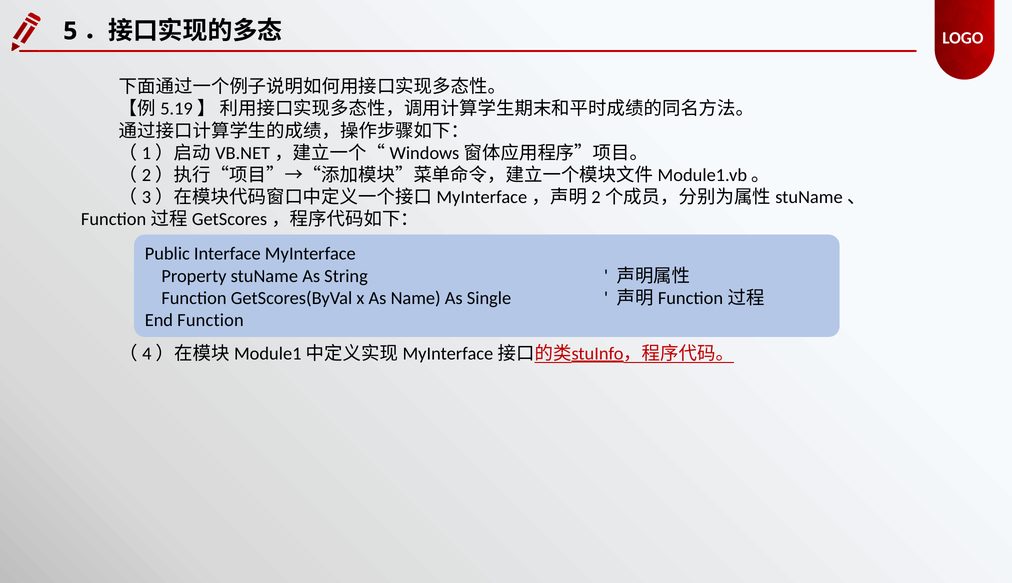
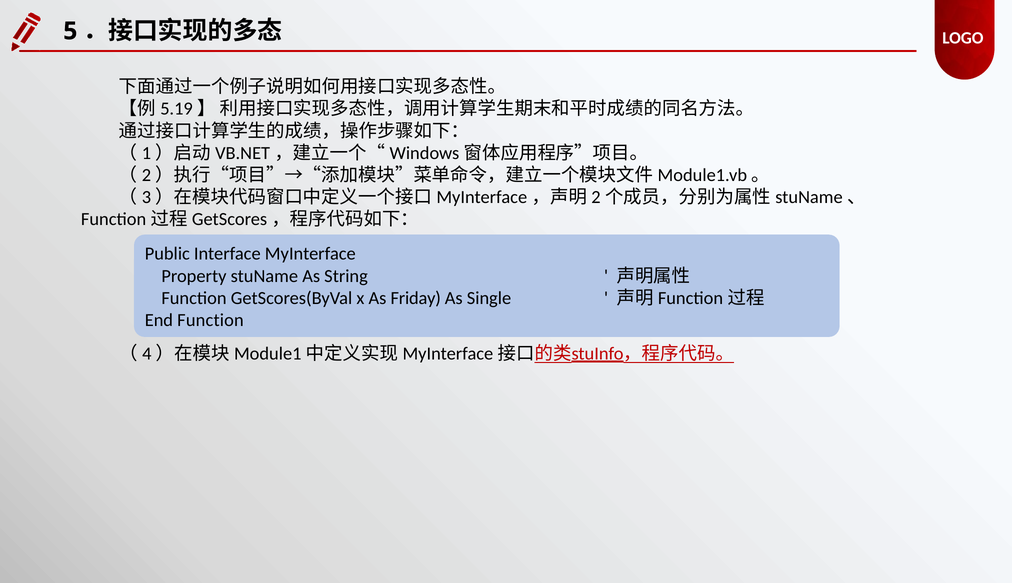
Name: Name -> Friday
